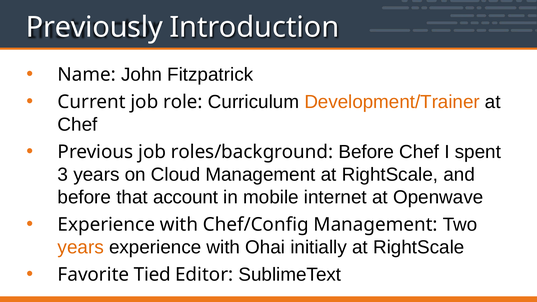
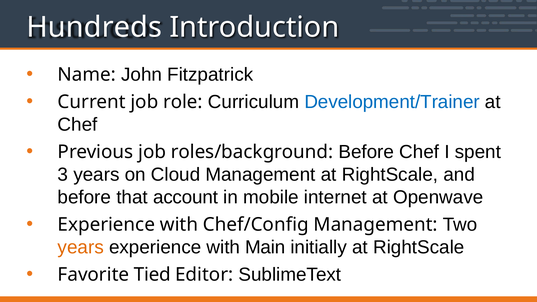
Previously: Previously -> Hundreds
Development/Trainer colour: orange -> blue
Ohai: Ohai -> Main
